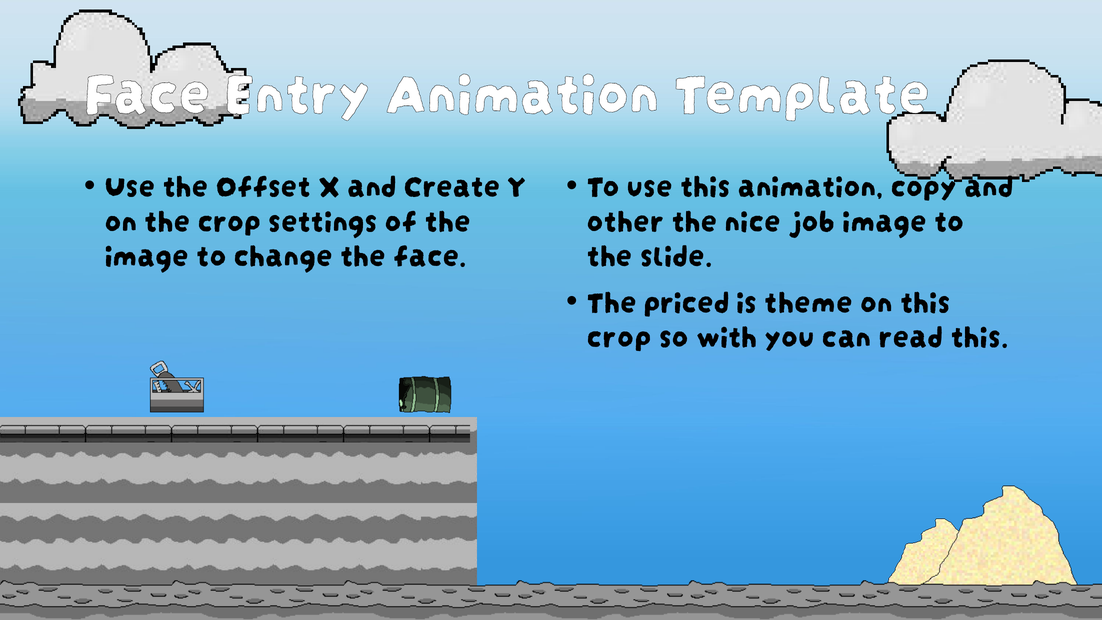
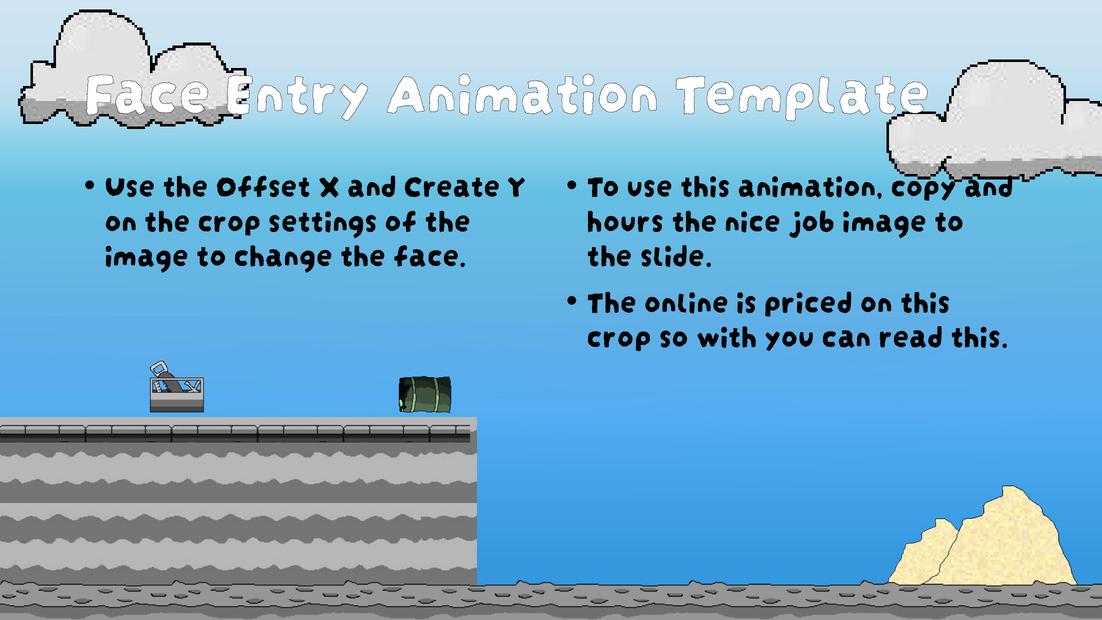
other: other -> hours
priced: priced -> online
theme: theme -> priced
